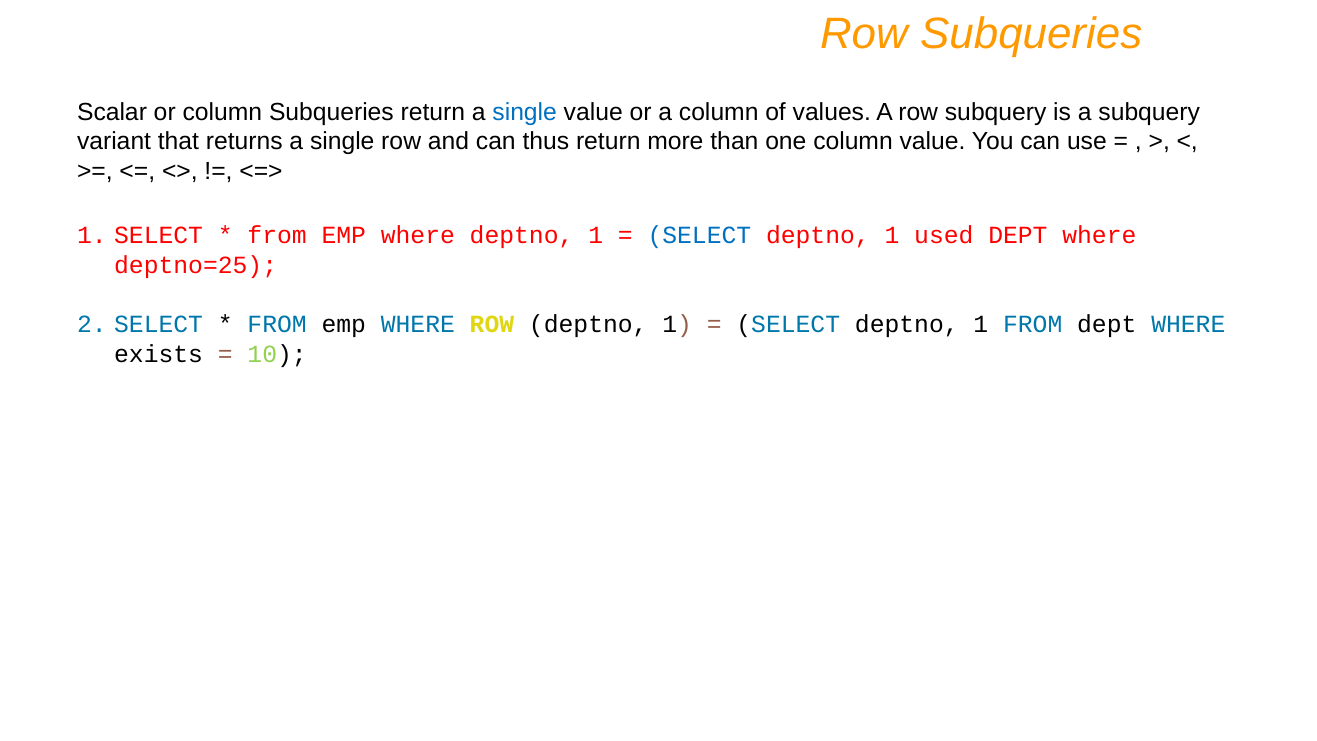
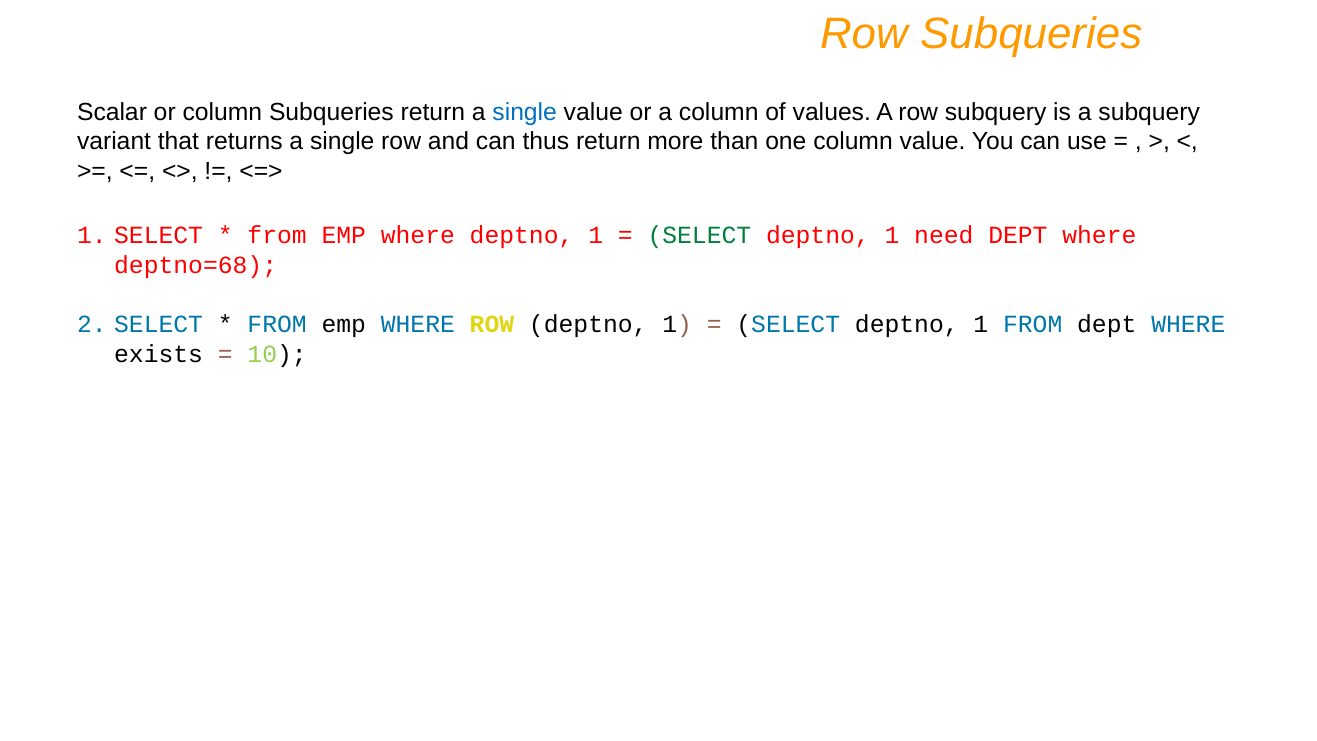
SELECT at (699, 235) colour: blue -> green
used: used -> need
deptno=25: deptno=25 -> deptno=68
